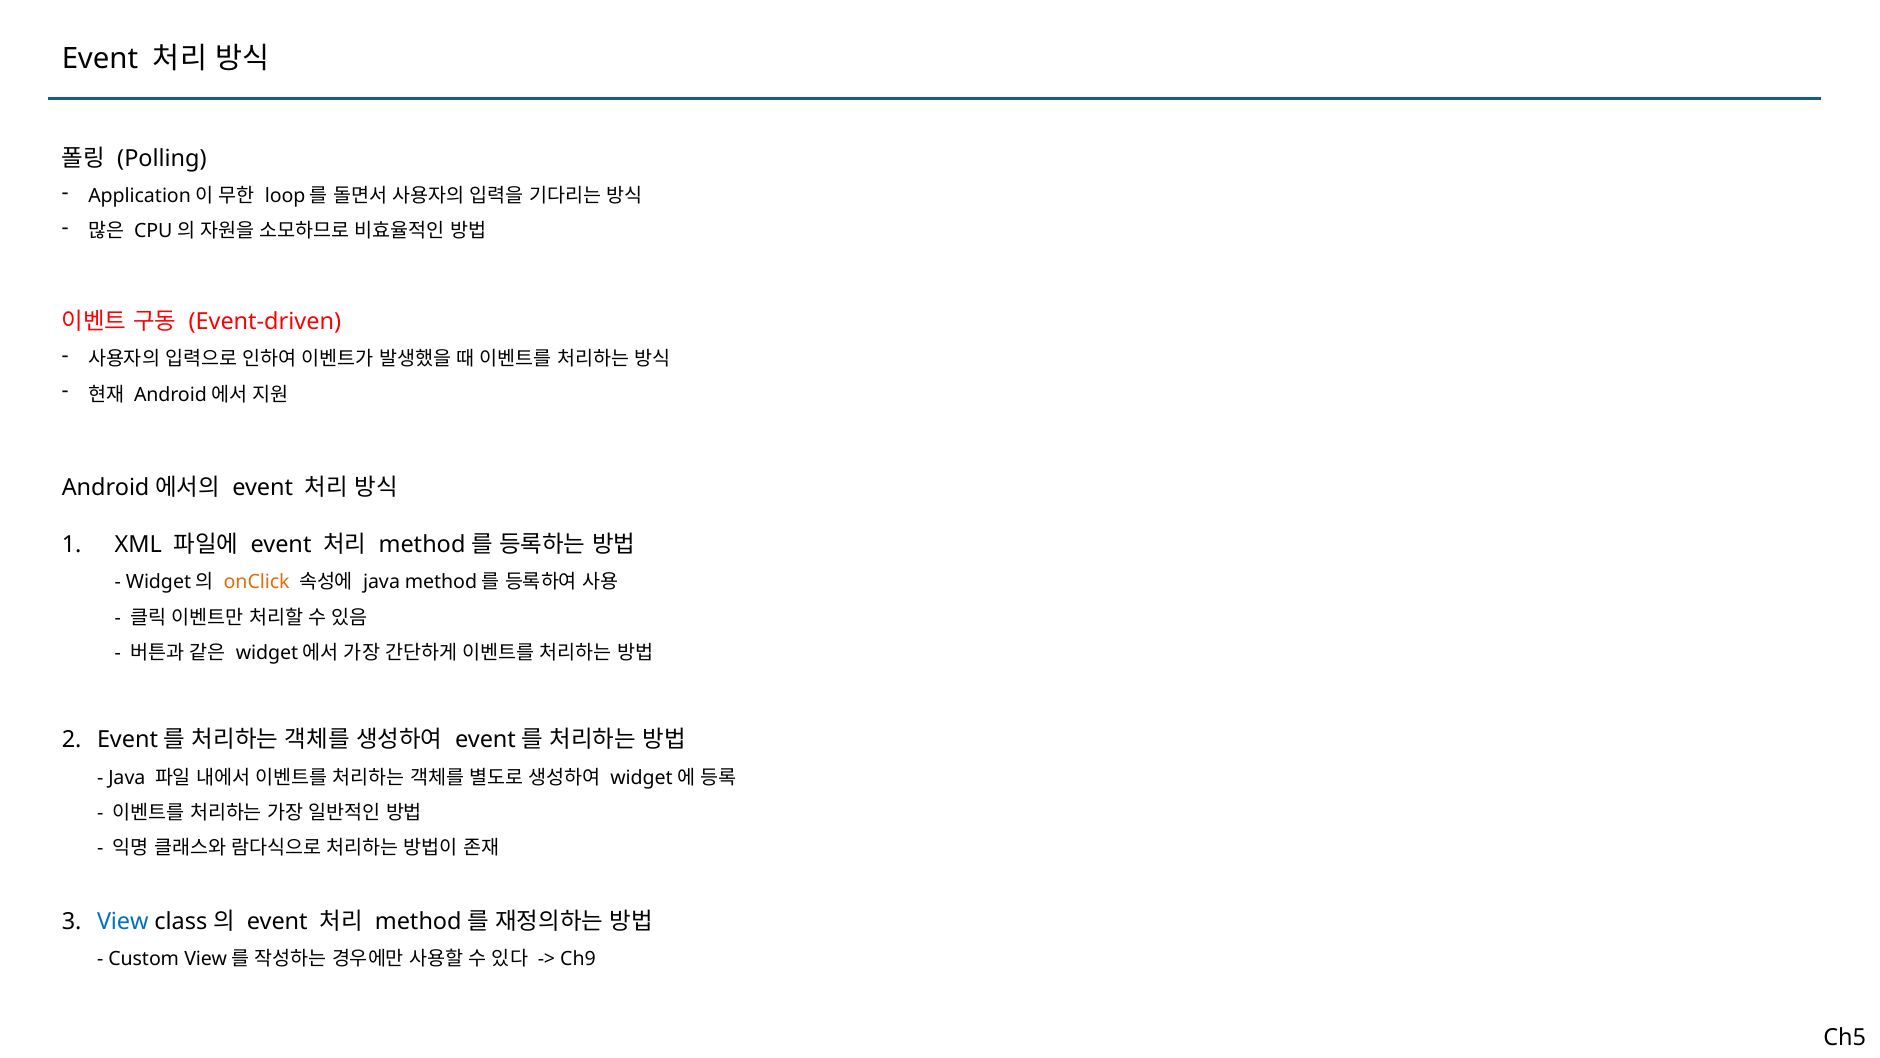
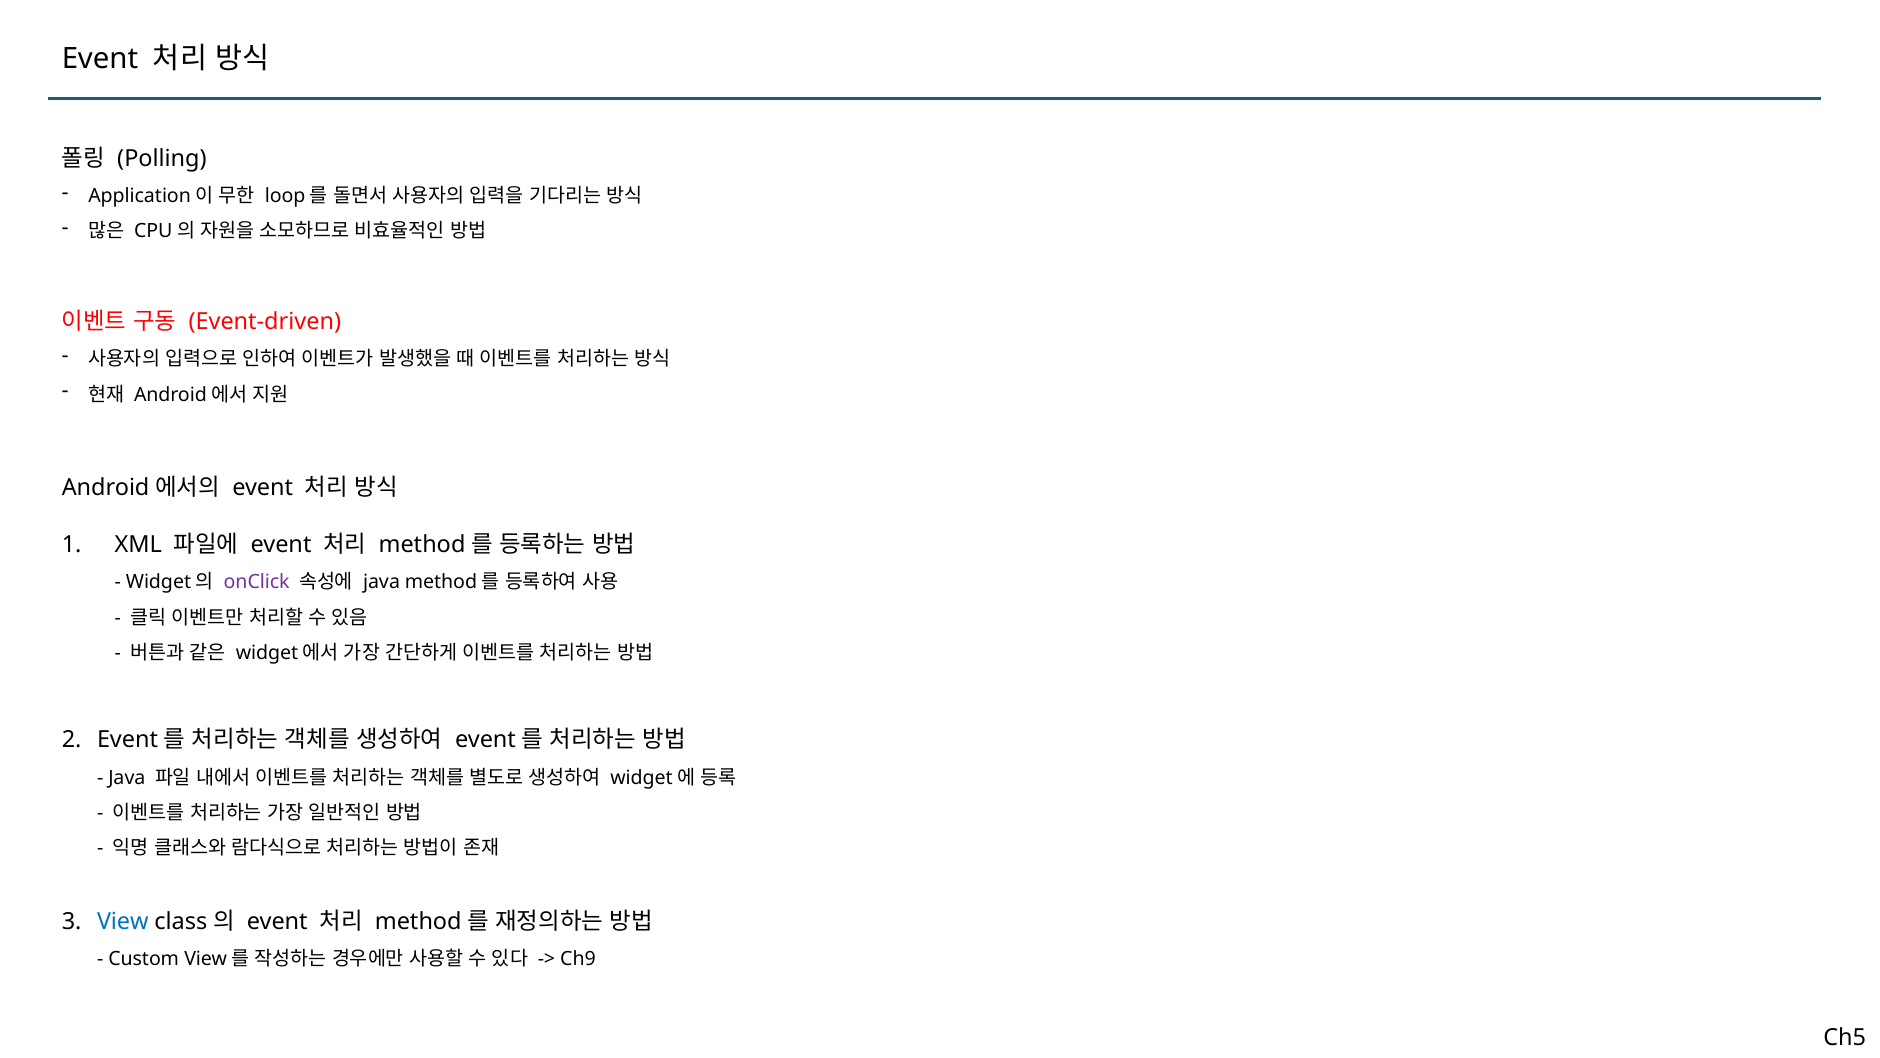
onClick colour: orange -> purple
